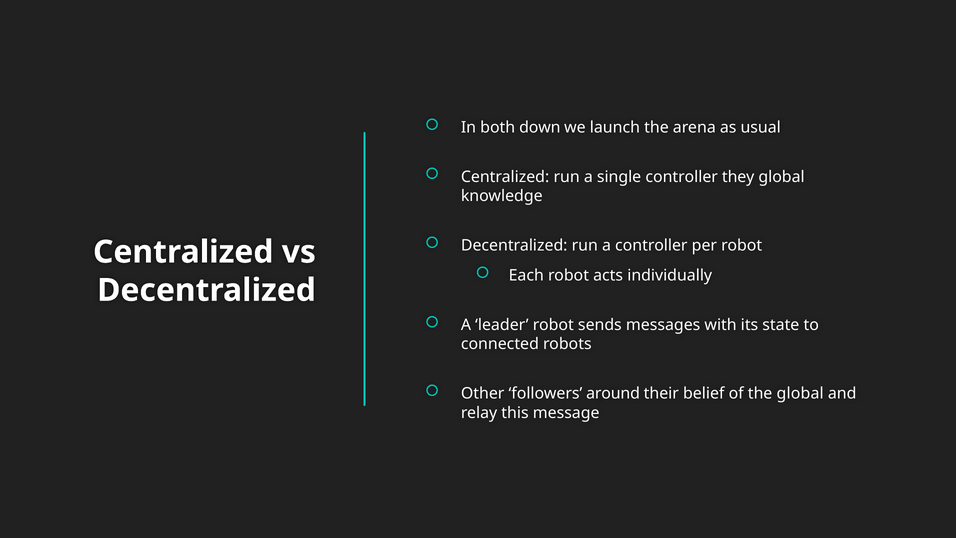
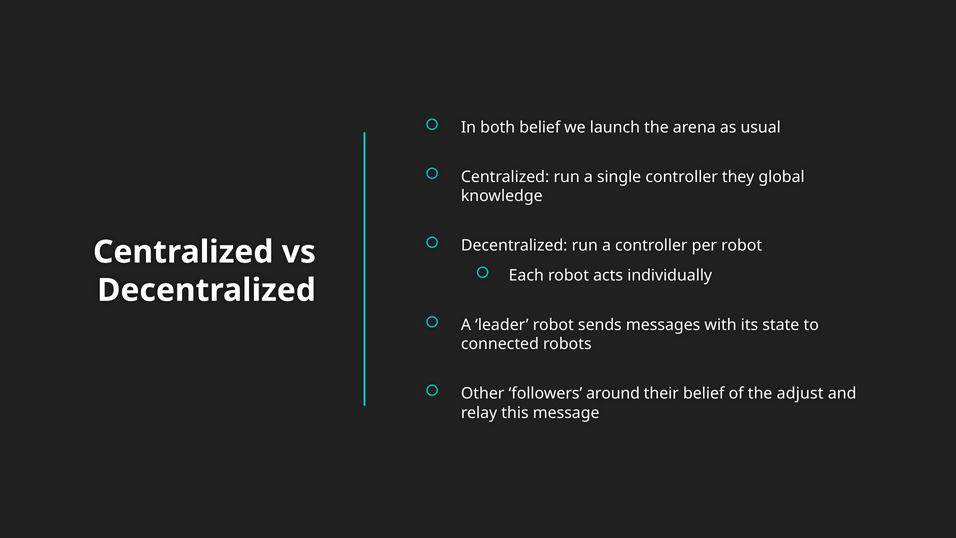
both down: down -> belief
the global: global -> adjust
